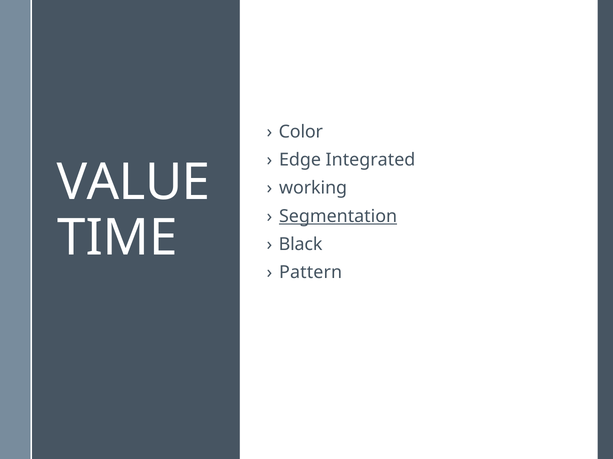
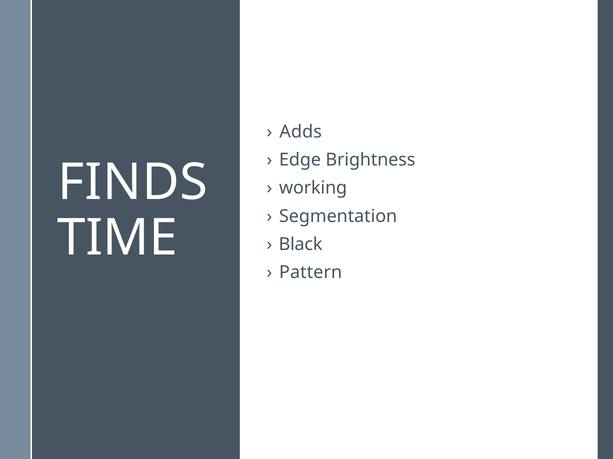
Color: Color -> Adds
Integrated: Integrated -> Brightness
VALUE: VALUE -> FINDS
Segmentation underline: present -> none
